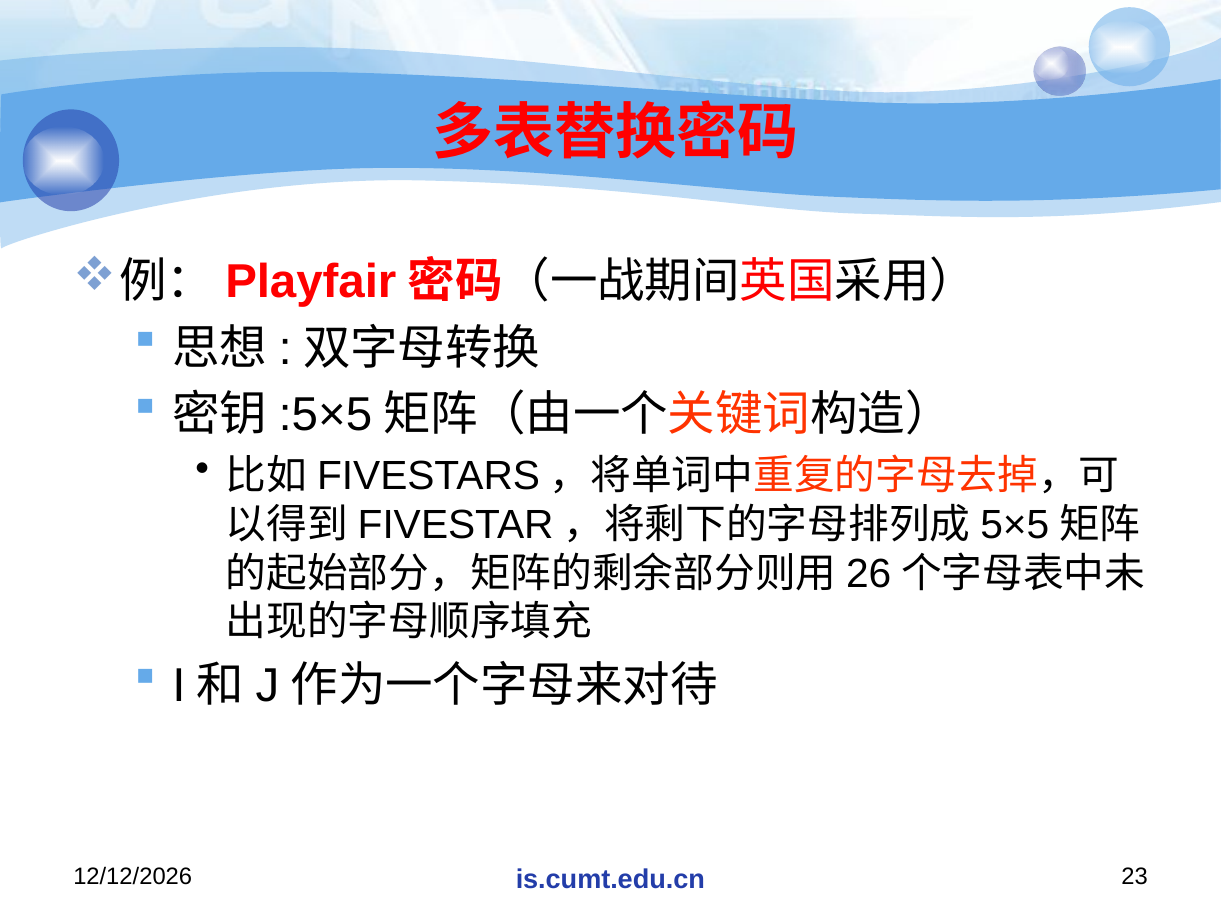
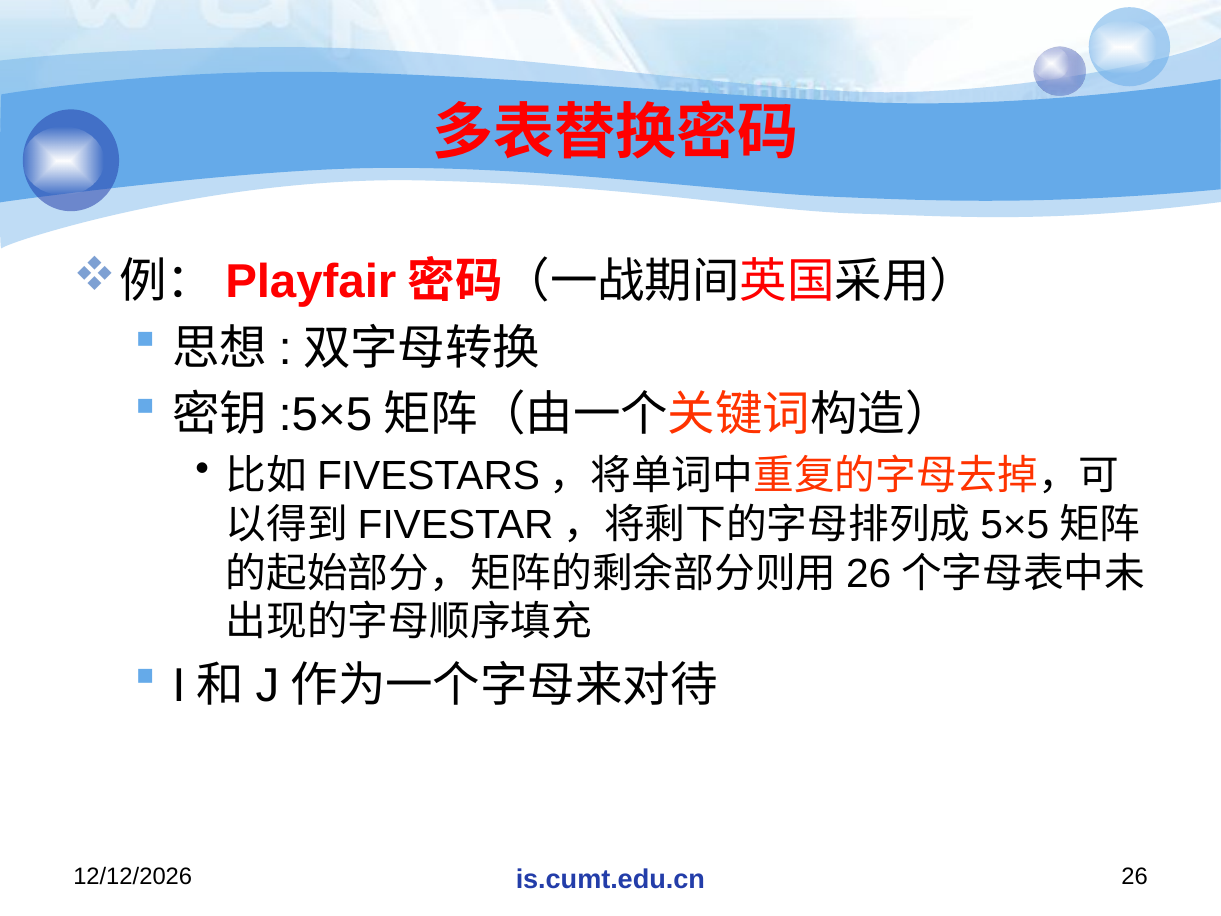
23: 23 -> 26
